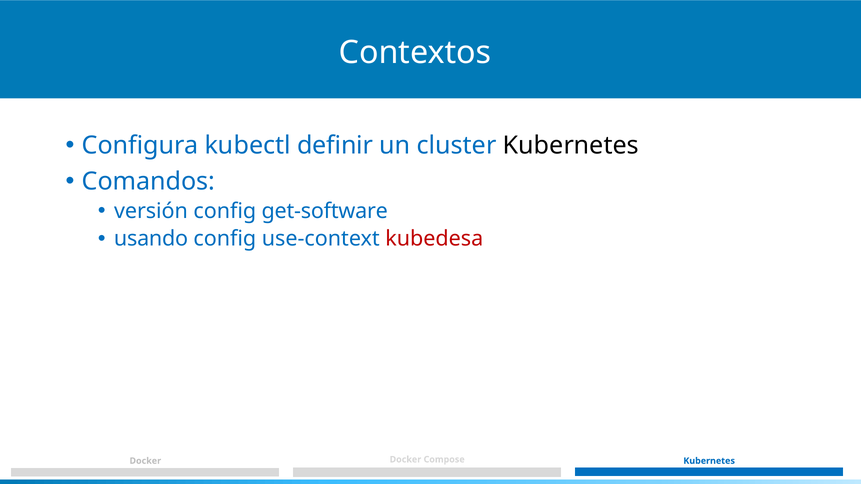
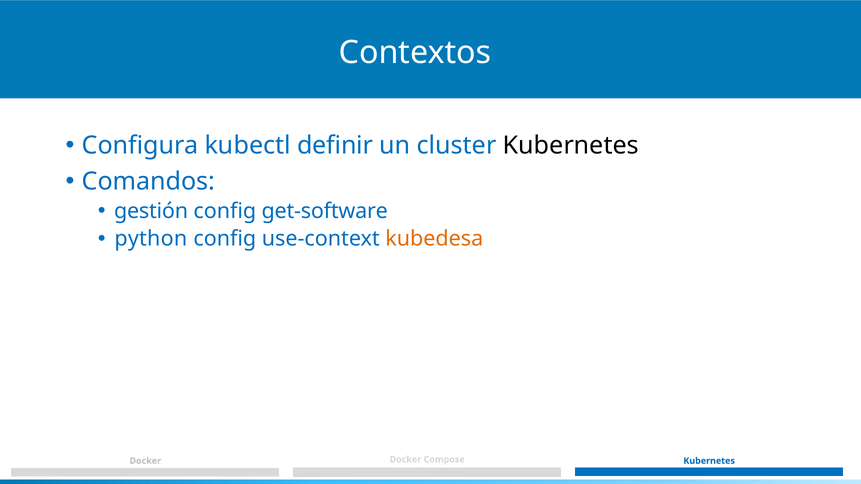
versión: versión -> gestión
usando: usando -> python
kubedesa colour: red -> orange
